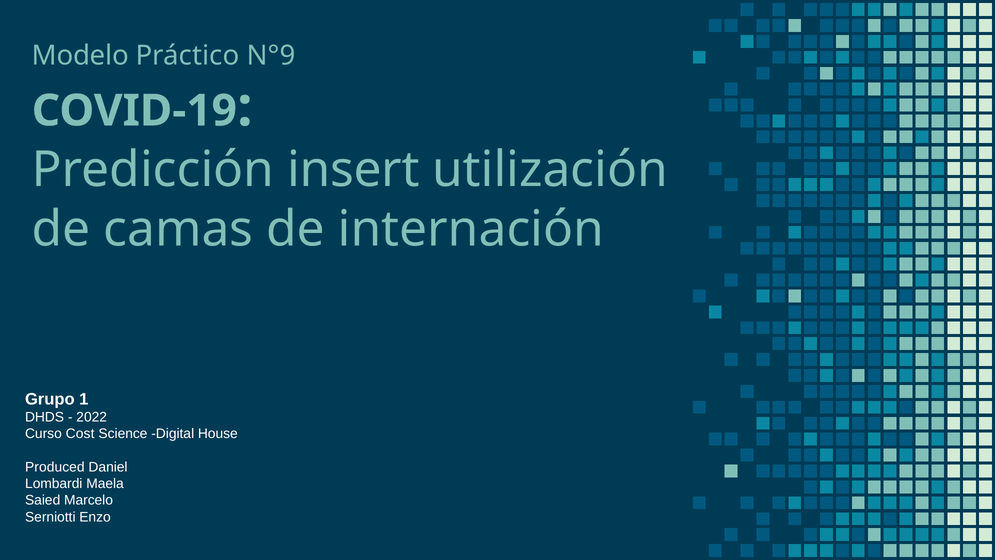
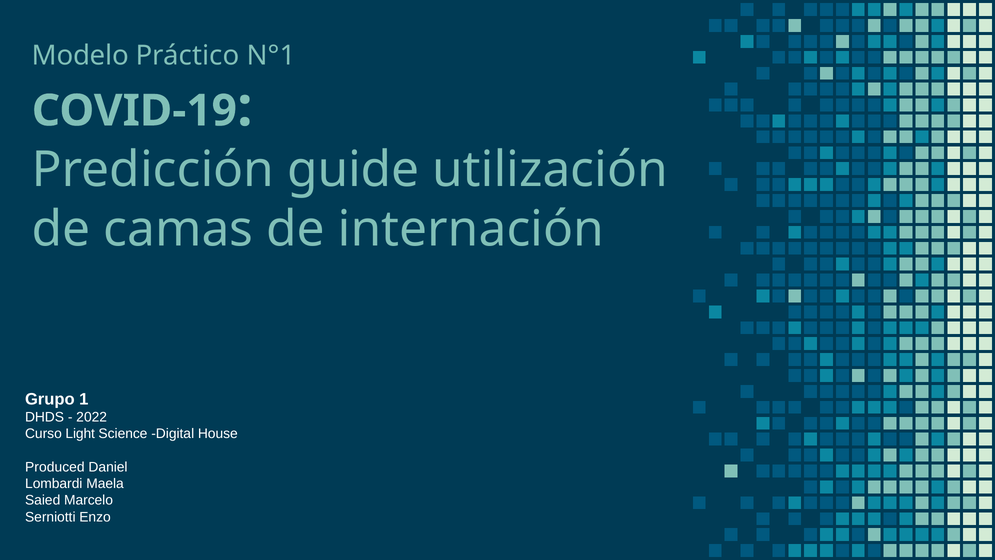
N°9: N°9 -> N°1
insert: insert -> guide
Cost: Cost -> Light
